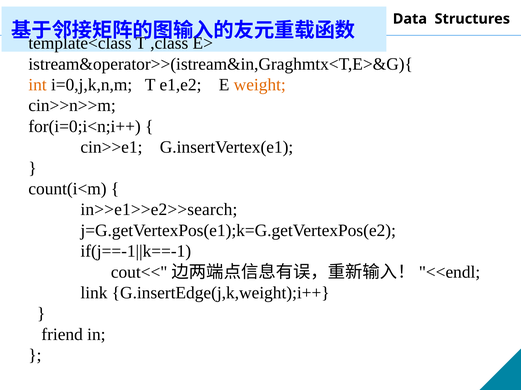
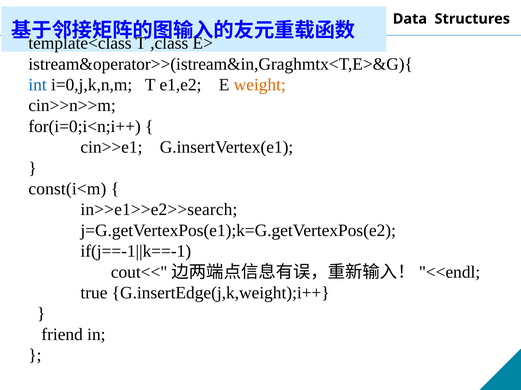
int colour: orange -> blue
count(i<m: count(i<m -> const(i<m
link: link -> true
